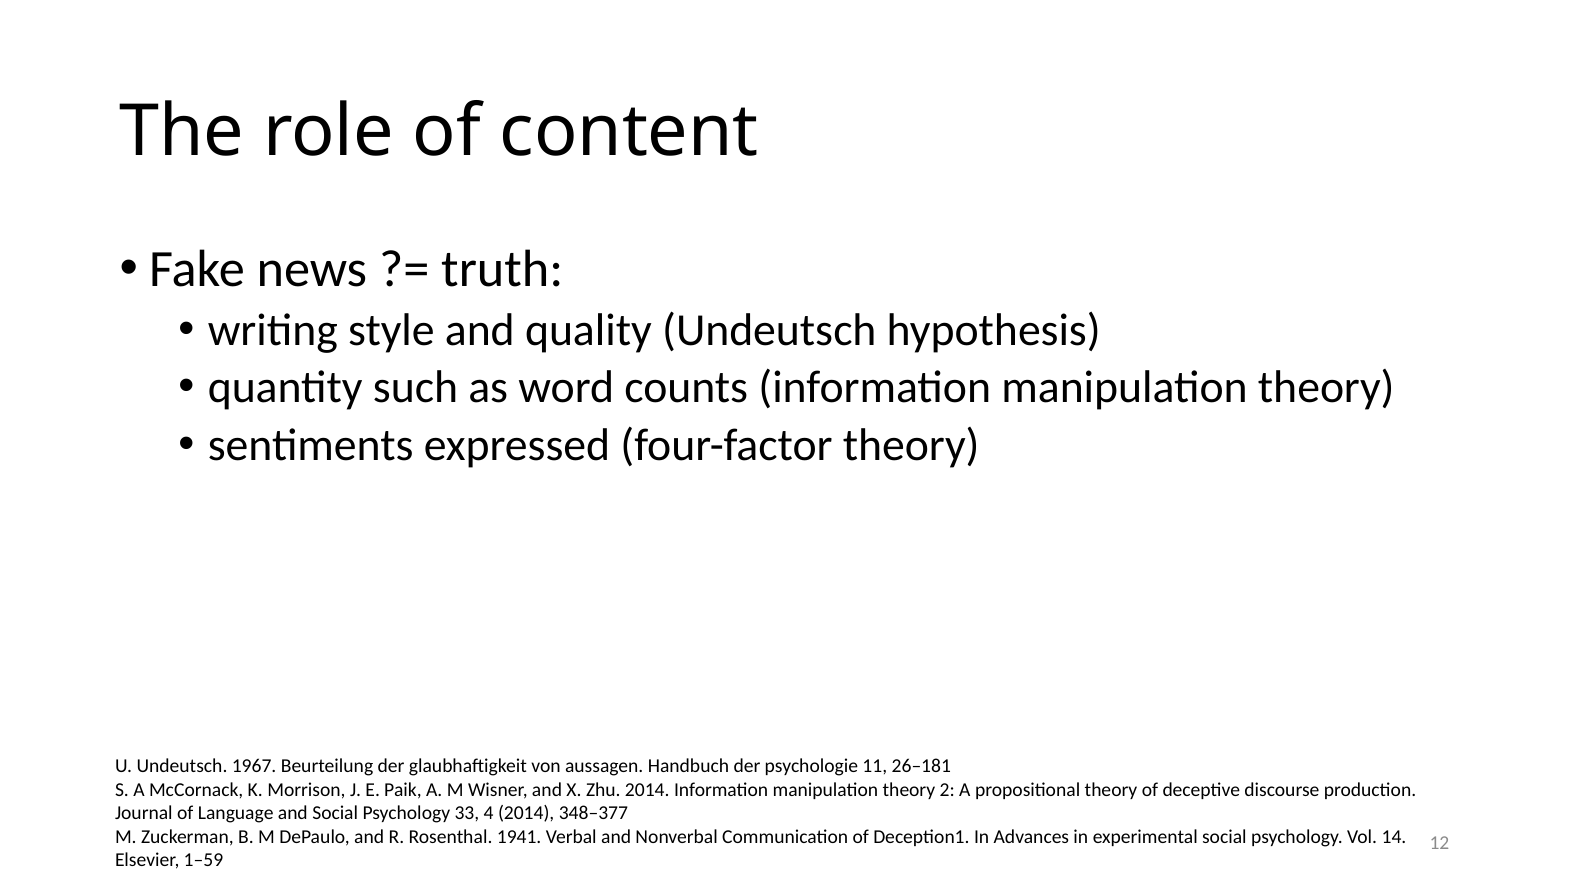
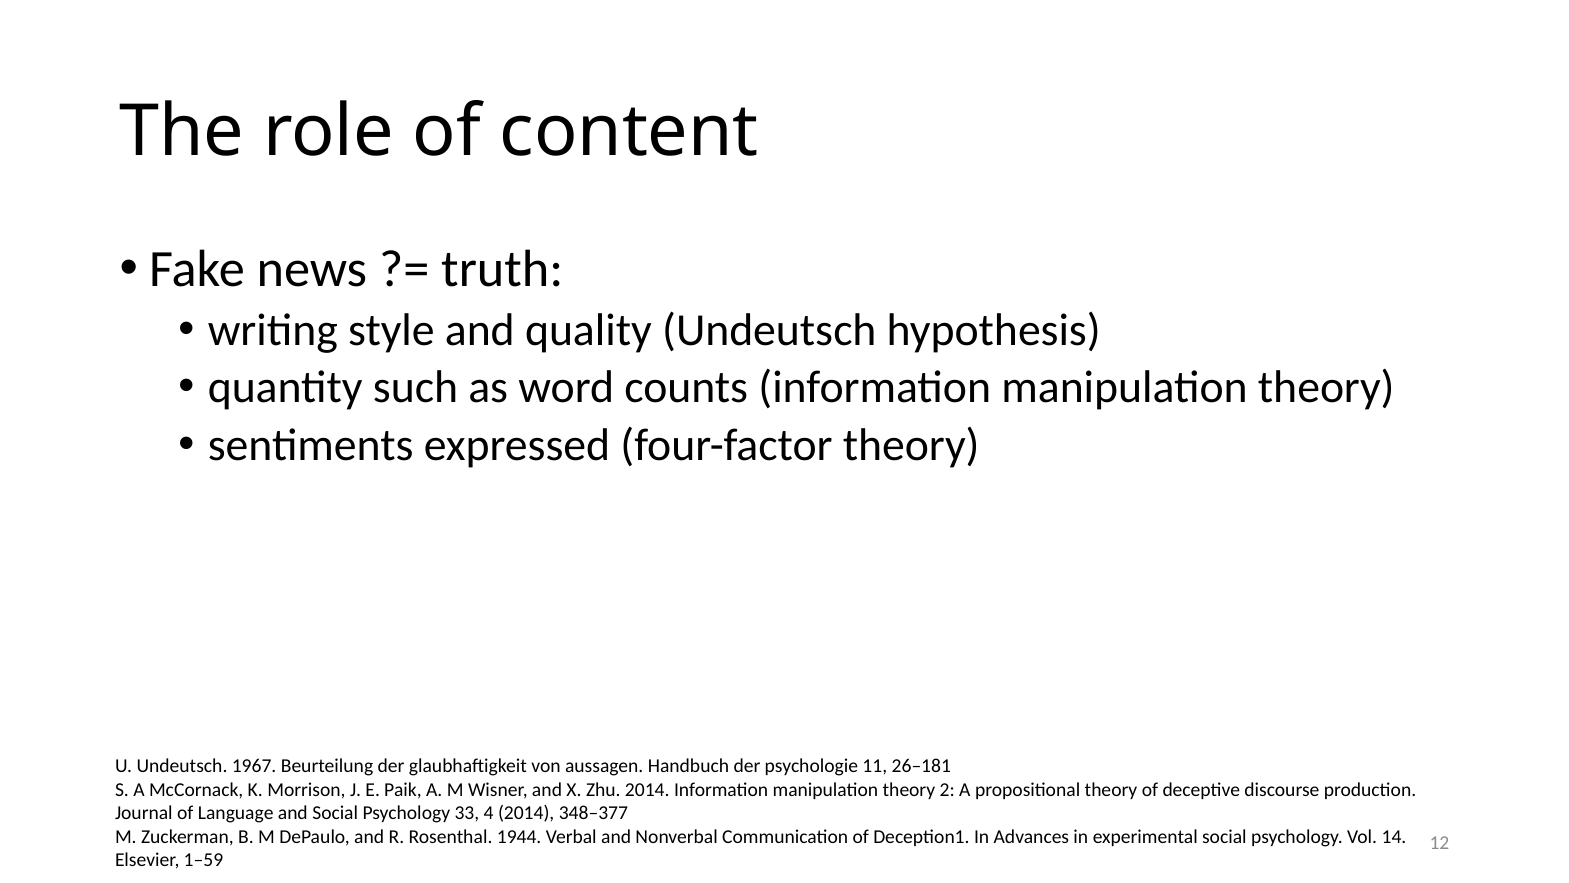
1941: 1941 -> 1944
